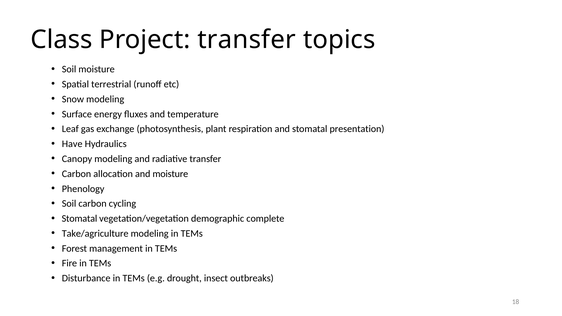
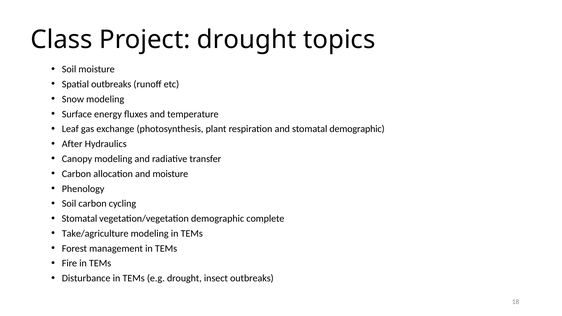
Project transfer: transfer -> drought
Spatial terrestrial: terrestrial -> outbreaks
stomatal presentation: presentation -> demographic
Have: Have -> After
